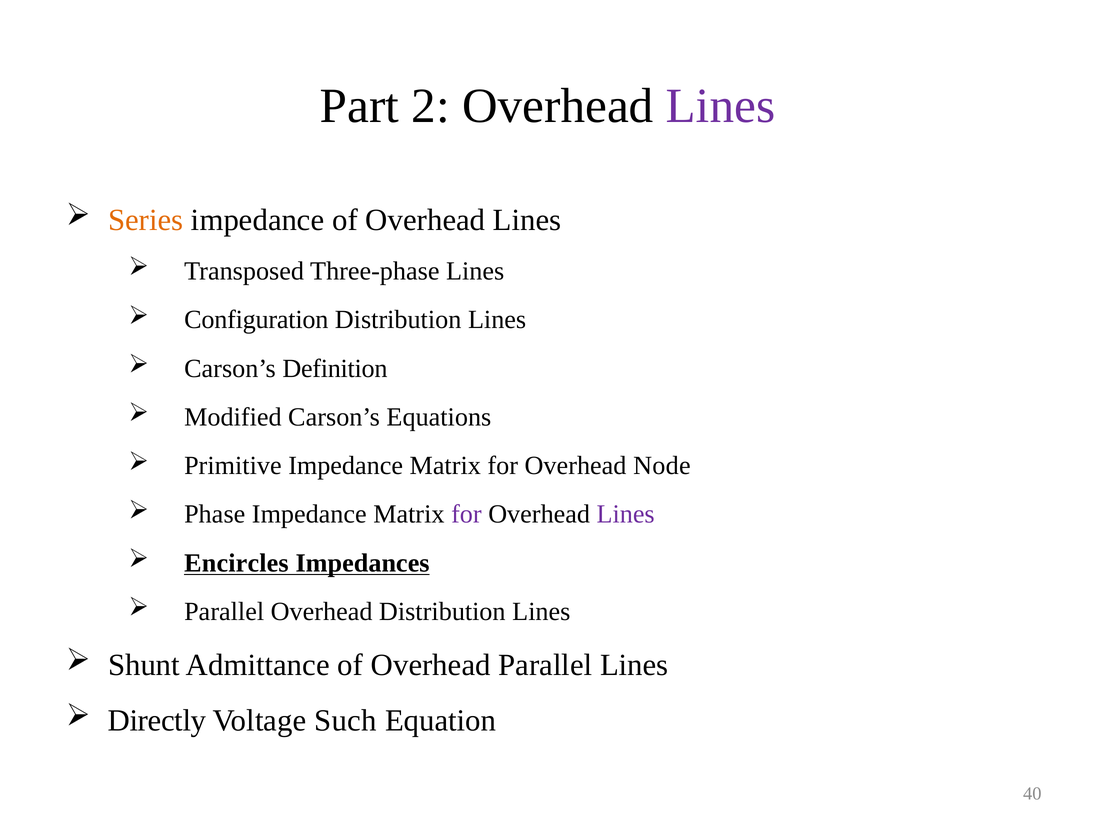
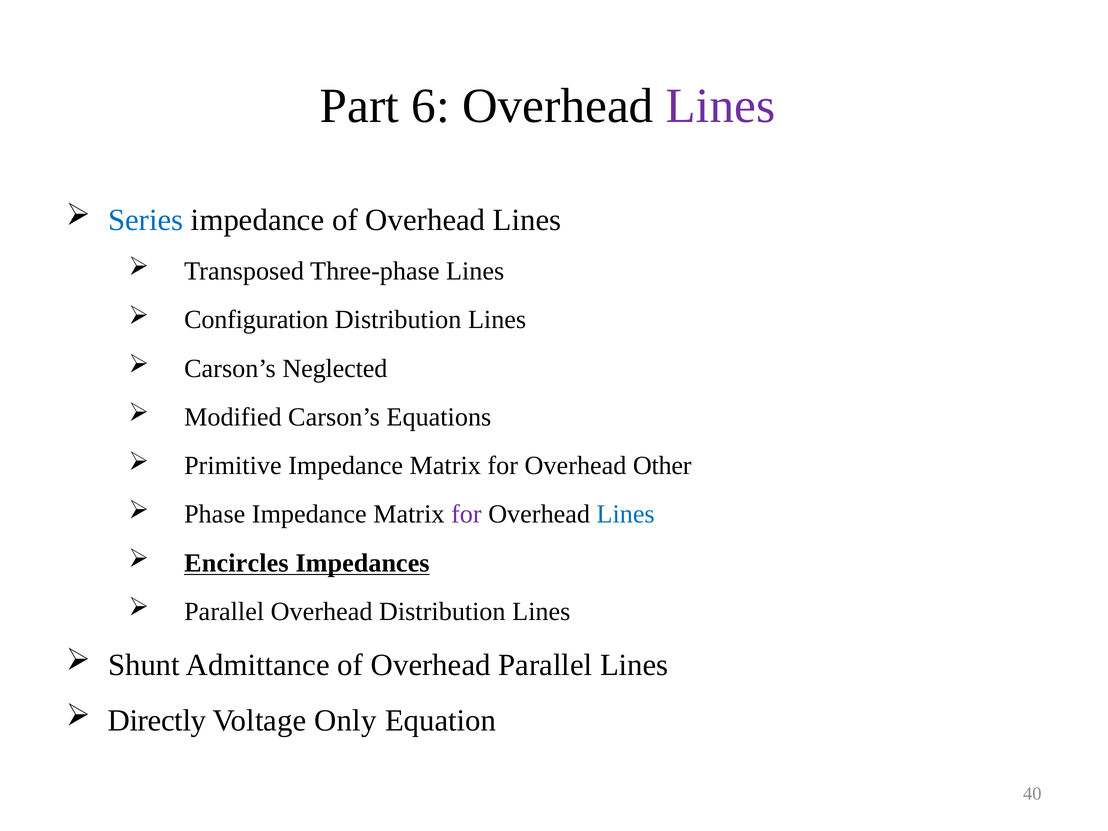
2: 2 -> 6
Series colour: orange -> blue
Definition: Definition -> Neglected
Node: Node -> Other
Lines at (626, 514) colour: purple -> blue
Such: Such -> Only
